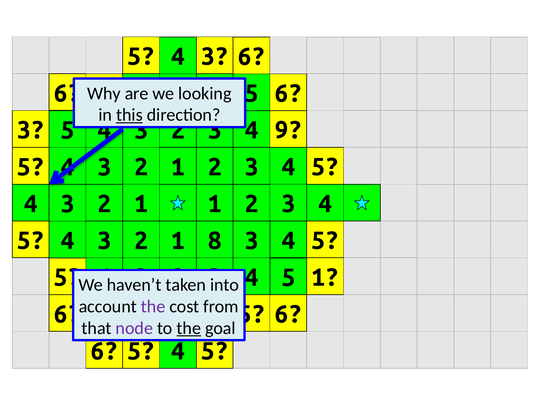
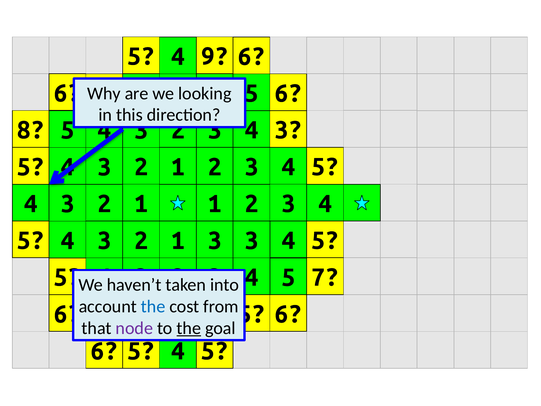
3 at (215, 56): 3 -> 9
this underline: present -> none
3 at (31, 130): 3 -> 8
9 at (288, 130): 9 -> 3
8 at (215, 241): 8 -> 3
5 1: 1 -> 7
the at (153, 306) colour: purple -> blue
